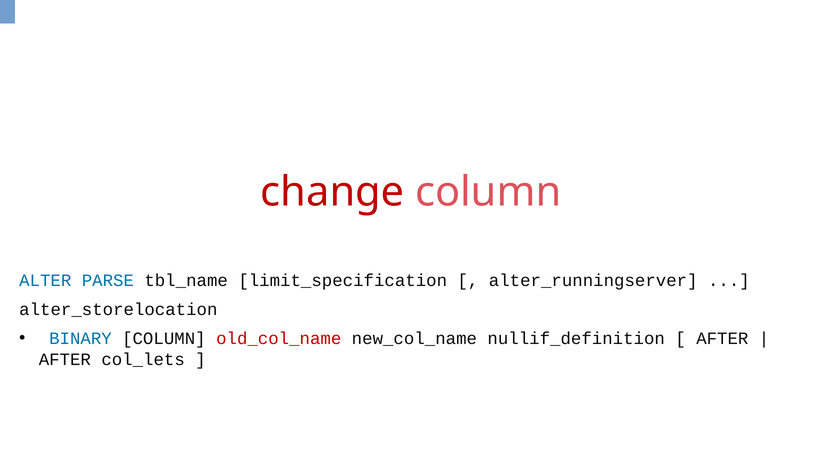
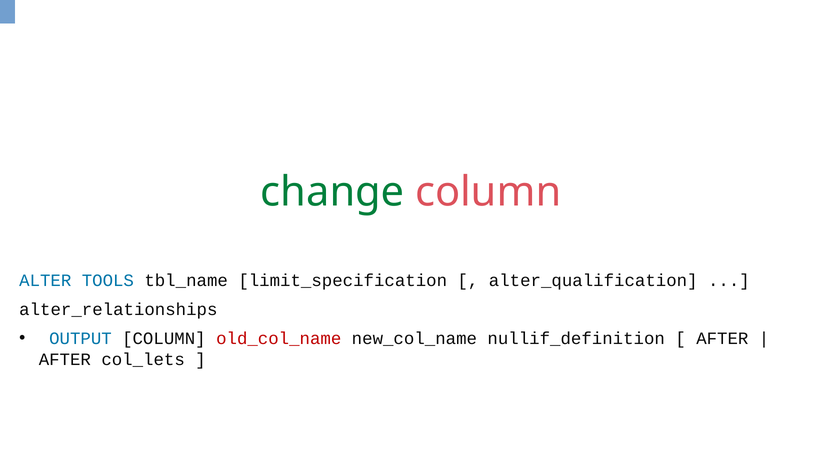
change colour: red -> green
PARSE: PARSE -> TOOLS
alter_runningserver: alter_runningserver -> alter_qualification
alter_storelocation: alter_storelocation -> alter_relationships
BINARY: BINARY -> OUTPUT
